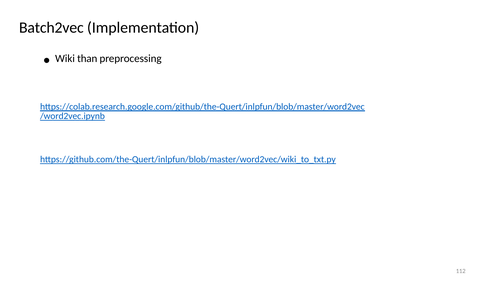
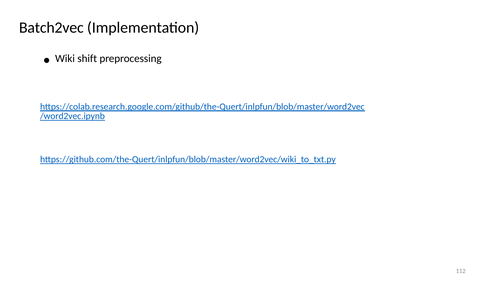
than: than -> shift
